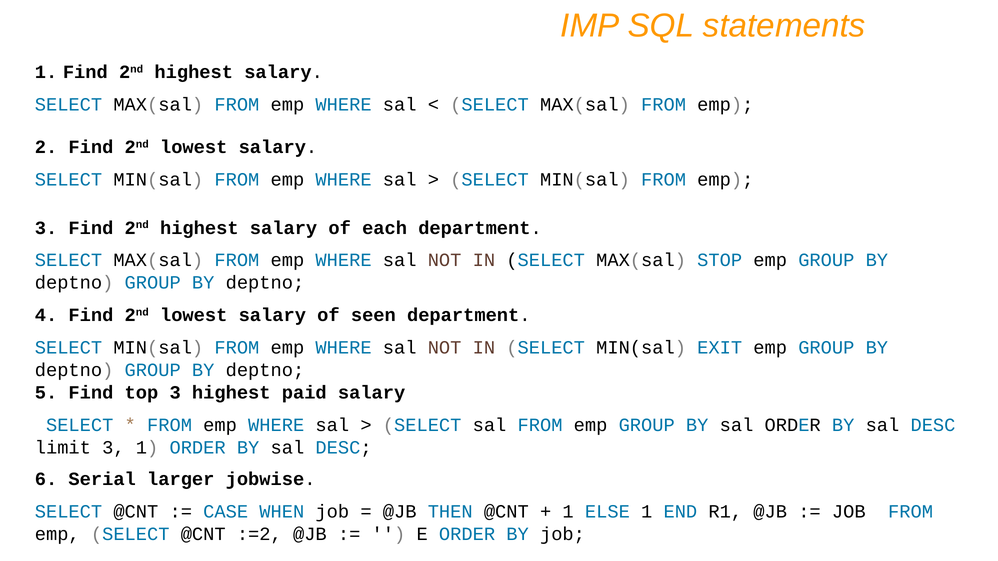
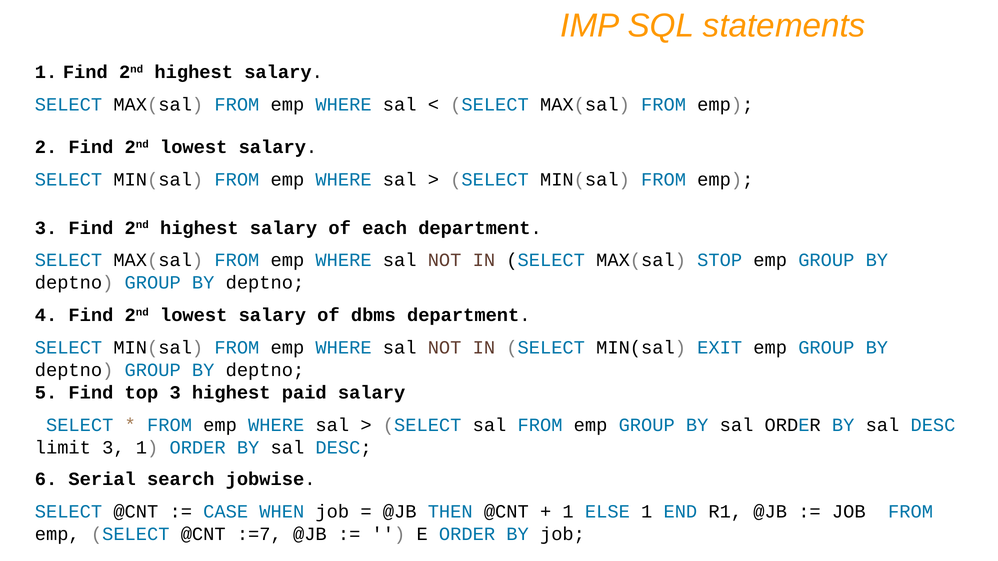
seen: seen -> dbms
larger: larger -> search
:=2: :=2 -> :=7
